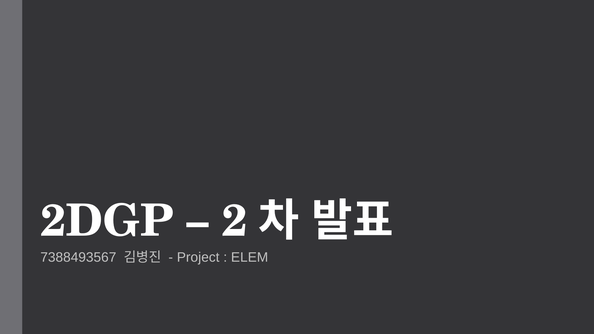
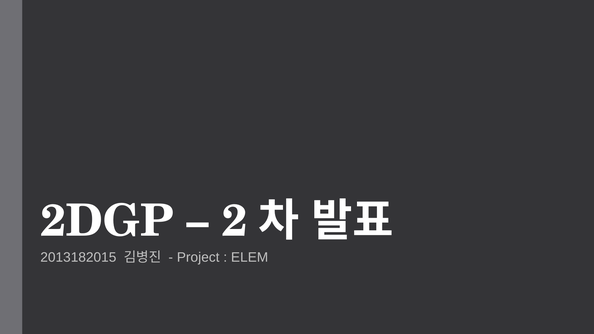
7388493567: 7388493567 -> 2013182015
